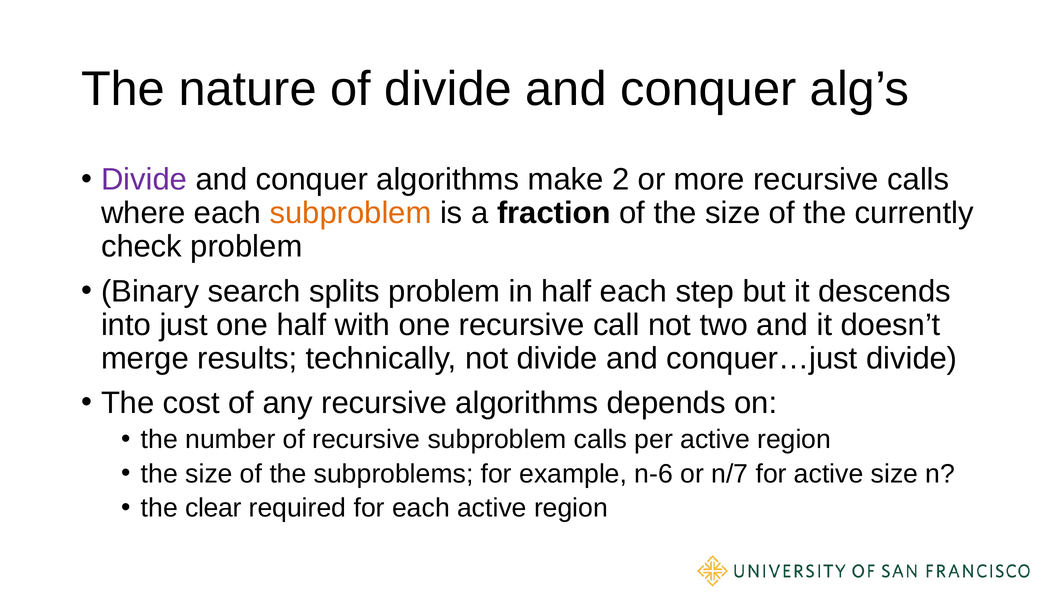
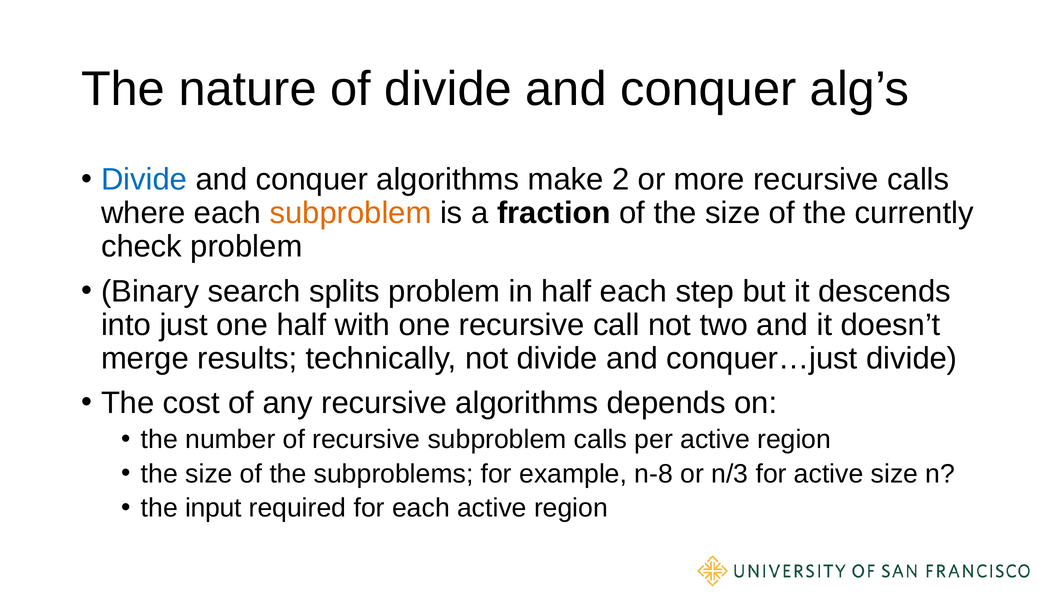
Divide at (144, 180) colour: purple -> blue
n-6: n-6 -> n-8
n/7: n/7 -> n/3
clear: clear -> input
